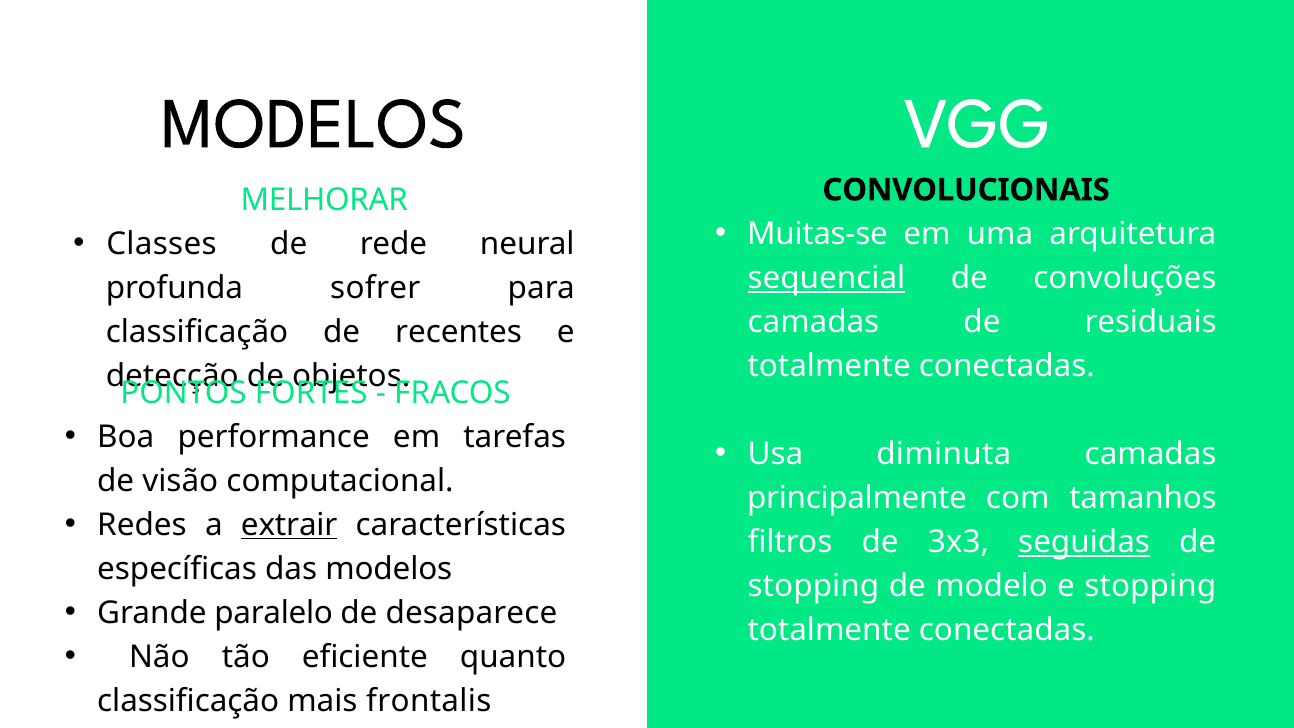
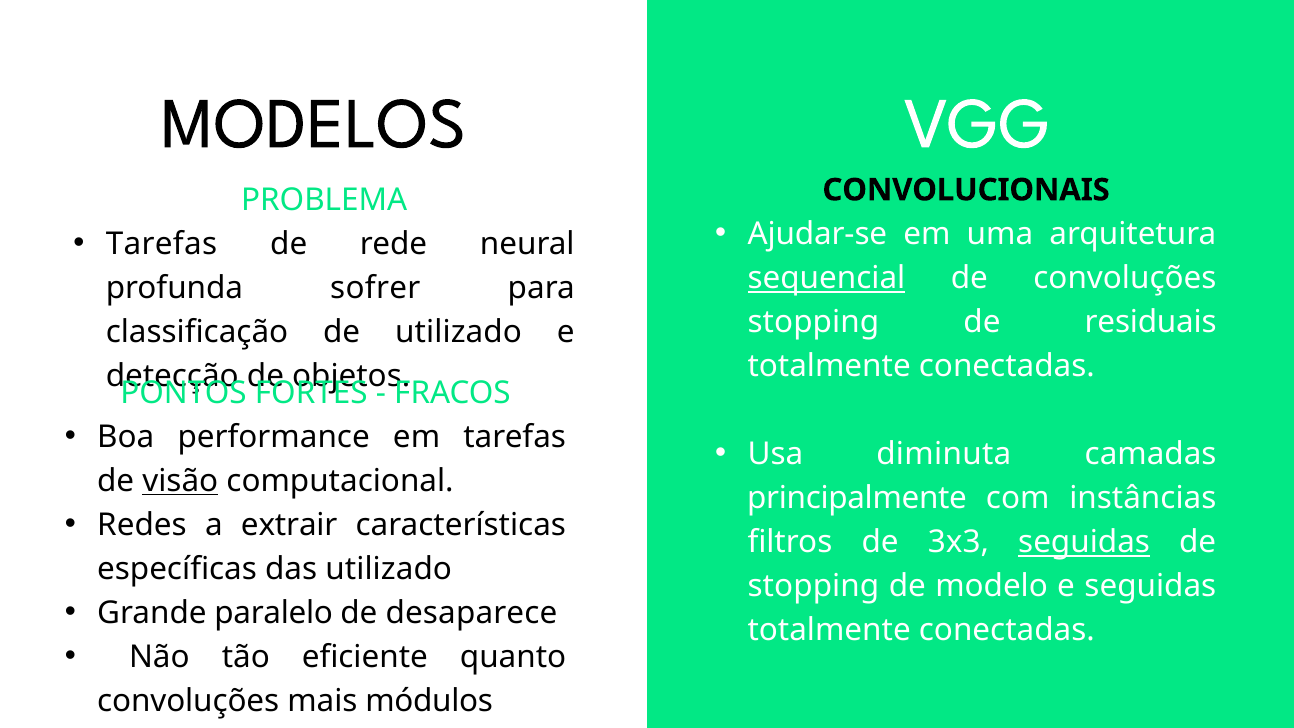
MELHORAR: MELHORAR -> PROBLEMA
Muitas-se: Muitas-se -> Ajudar-se
Classes at (162, 244): Classes -> Tarefas
camadas at (813, 322): camadas -> stopping
de recentes: recentes -> utilizado
visão underline: none -> present
tamanhos: tamanhos -> instâncias
extrair underline: present -> none
das modelos: modelos -> utilizado
e stopping: stopping -> seguidas
classificação at (188, 701): classificação -> convoluções
frontalis: frontalis -> módulos
